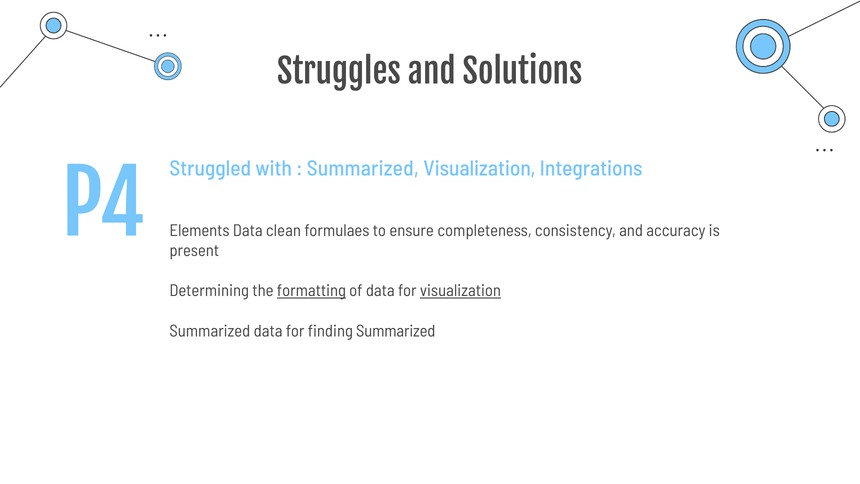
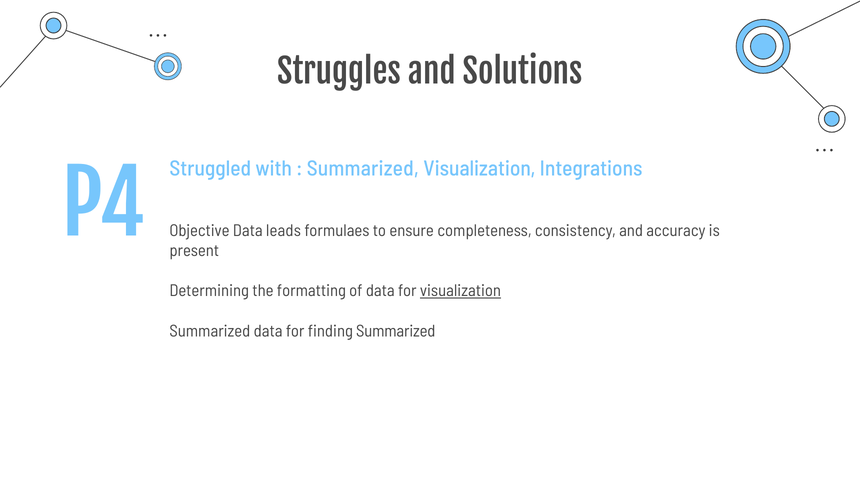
Elements: Elements -> Objective
clean: clean -> leads
formatting underline: present -> none
